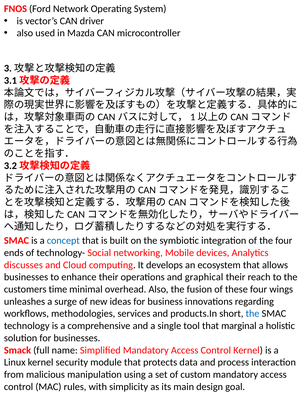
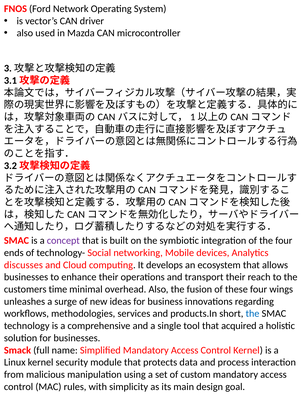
concept colour: blue -> purple
graphical: graphical -> transport
marginal: marginal -> acquired
